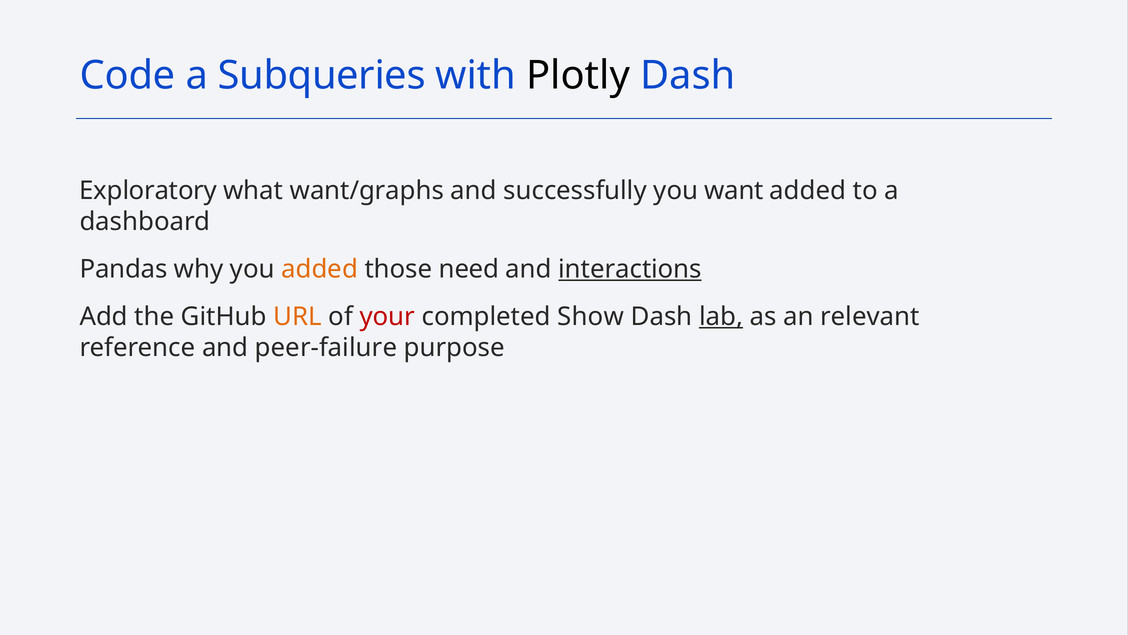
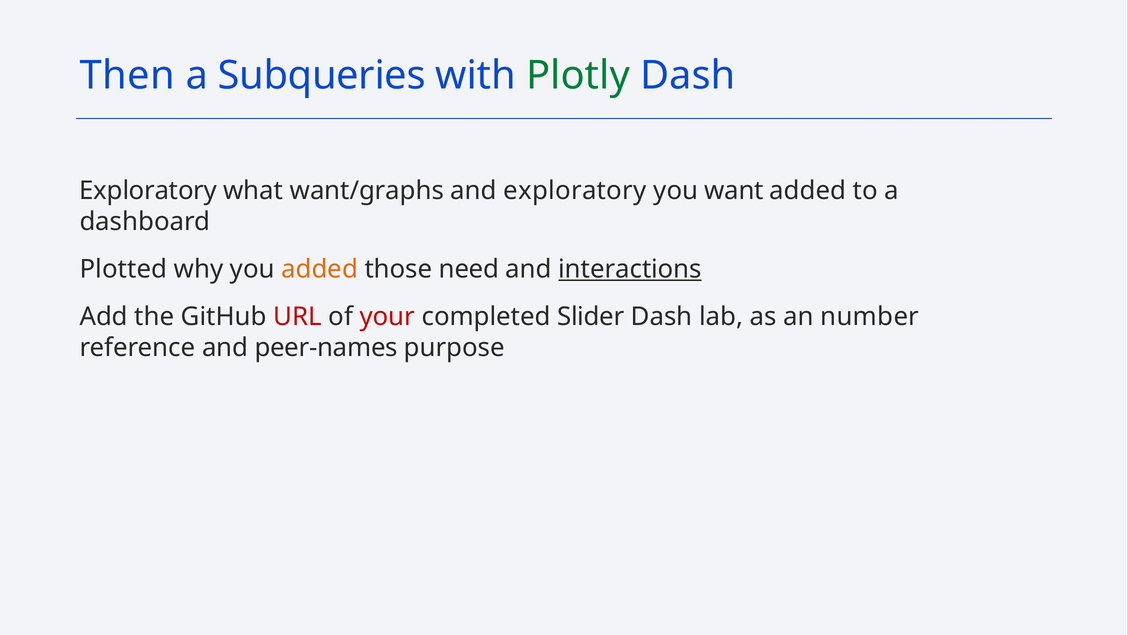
Code: Code -> Then
Plotly colour: black -> green
and successfully: successfully -> exploratory
Pandas: Pandas -> Plotted
URL colour: orange -> red
Show: Show -> Slider
lab underline: present -> none
relevant: relevant -> number
peer-failure: peer-failure -> peer-names
